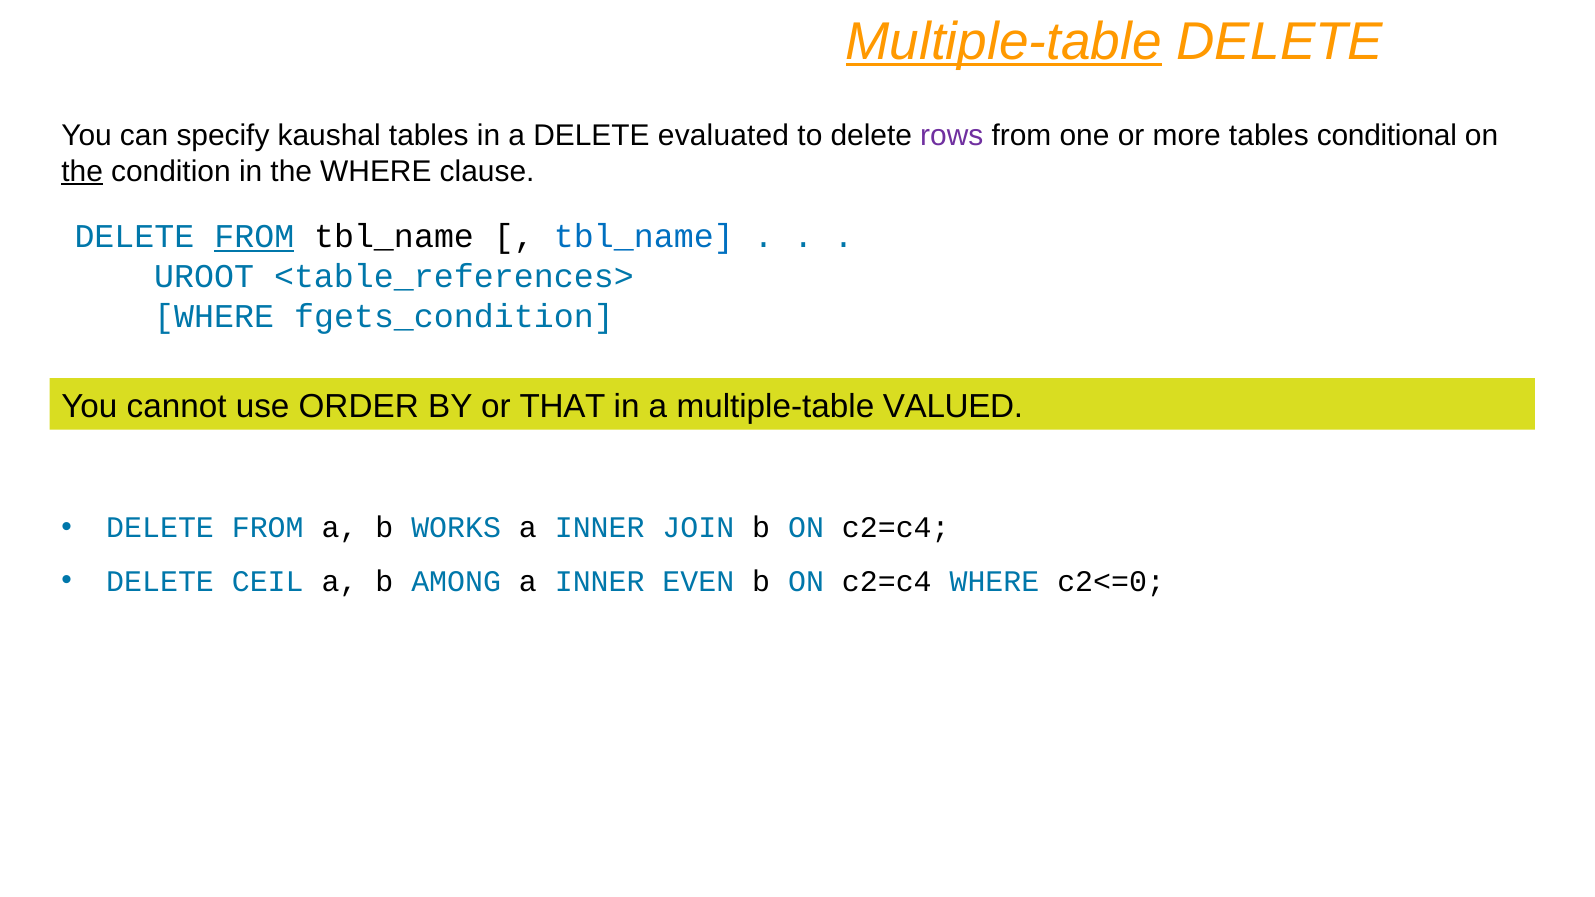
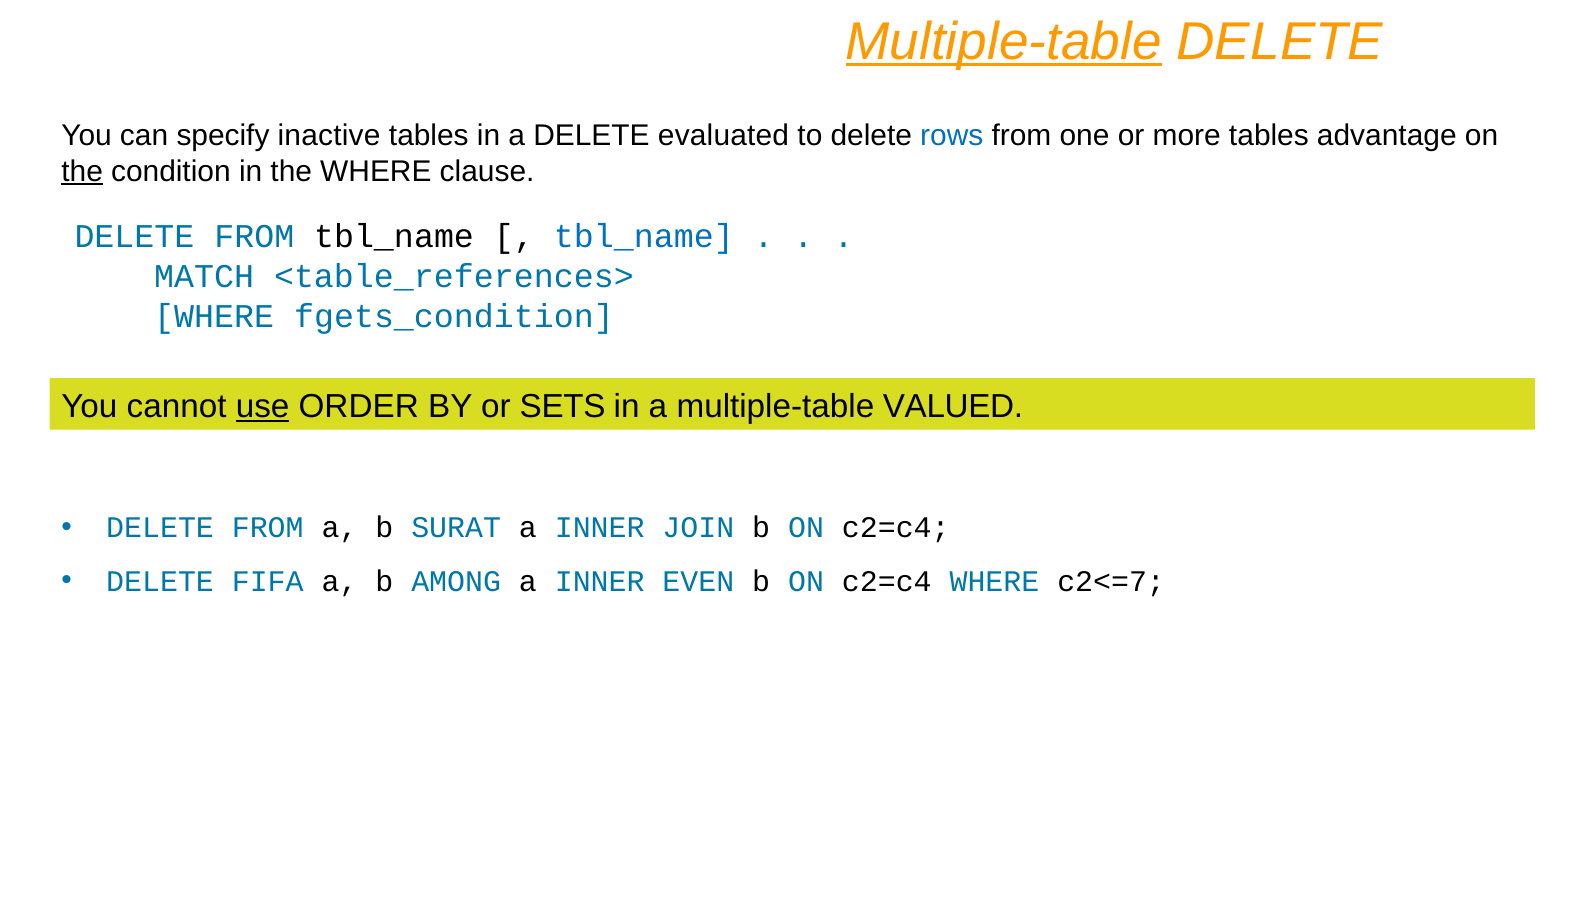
kaushal: kaushal -> inactive
rows colour: purple -> blue
conditional: conditional -> advantage
FROM at (254, 236) underline: present -> none
UROOT: UROOT -> MATCH
use underline: none -> present
THAT: THAT -> SETS
WORKS: WORKS -> SURAT
CEIL: CEIL -> FIFA
c2<=0: c2<=0 -> c2<=7
